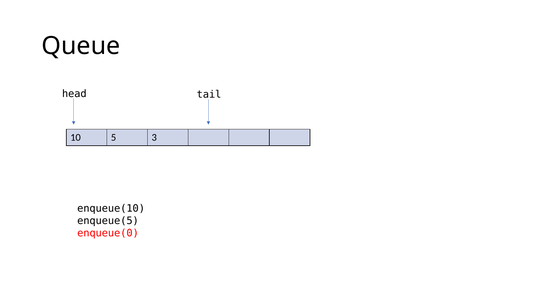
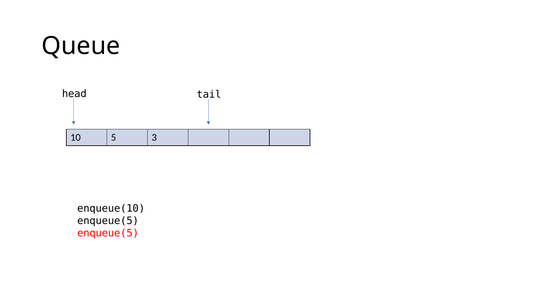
enqueue(0 at (108, 233): enqueue(0 -> enqueue(5
